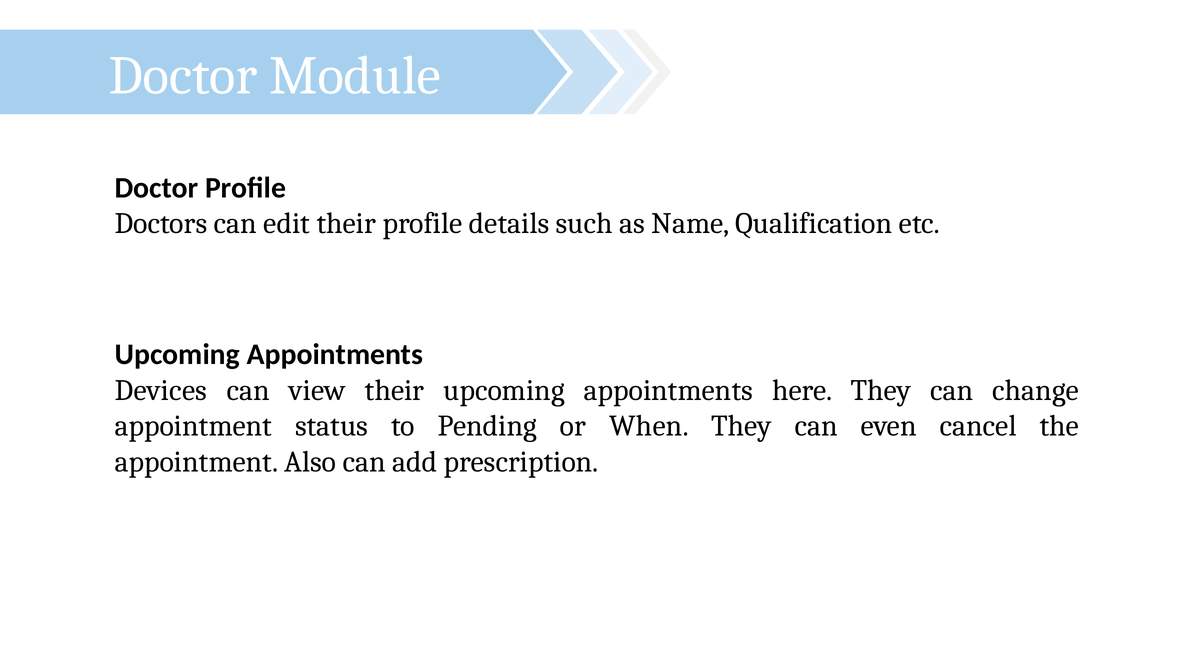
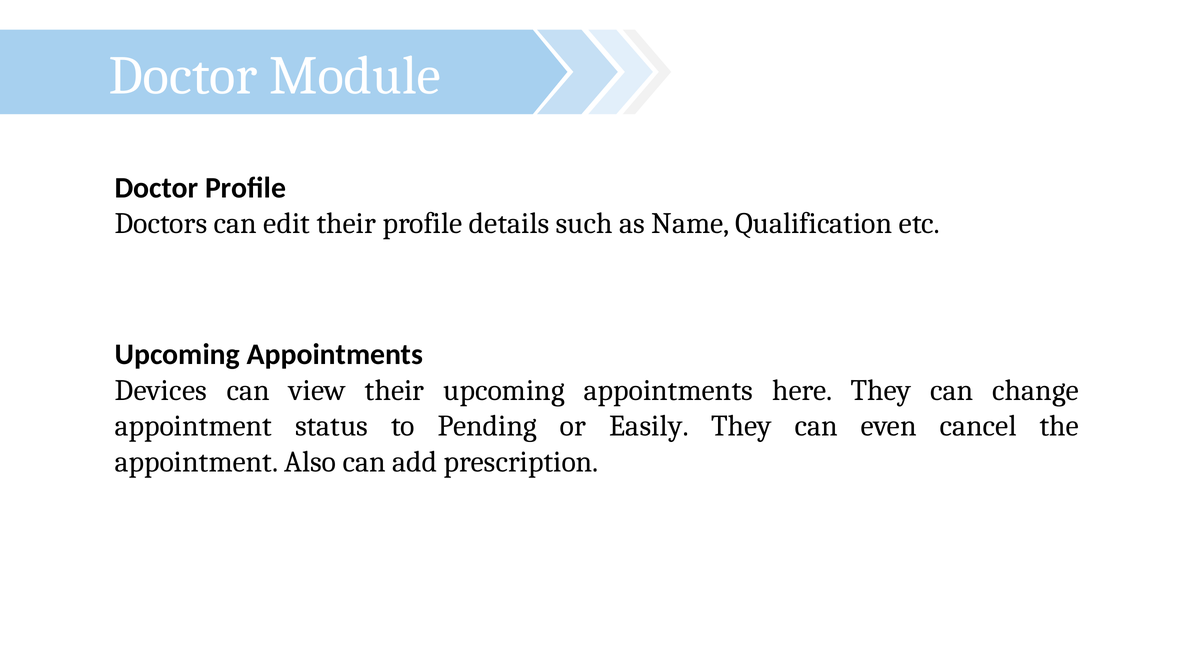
When: When -> Easily
